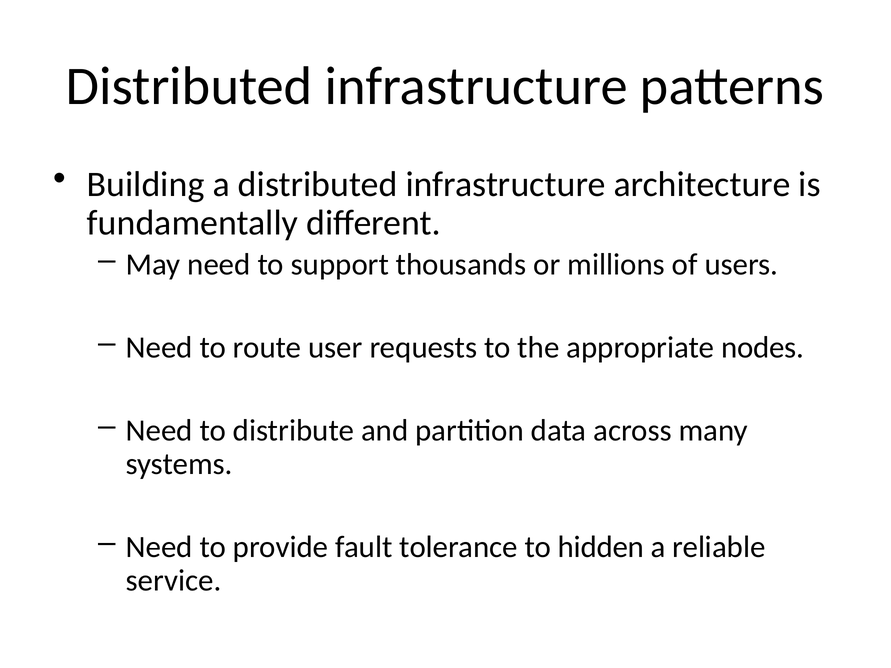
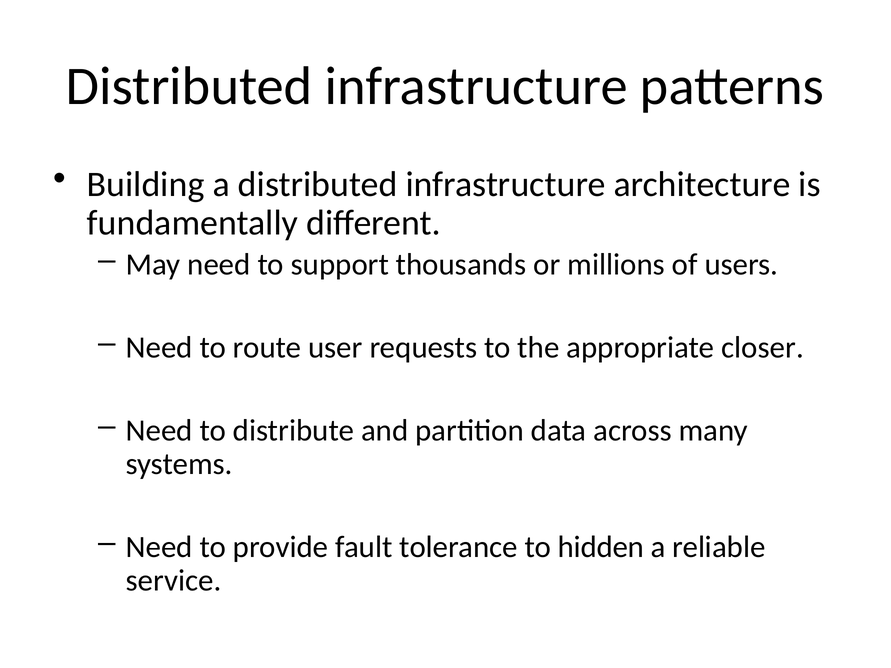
nodes: nodes -> closer
